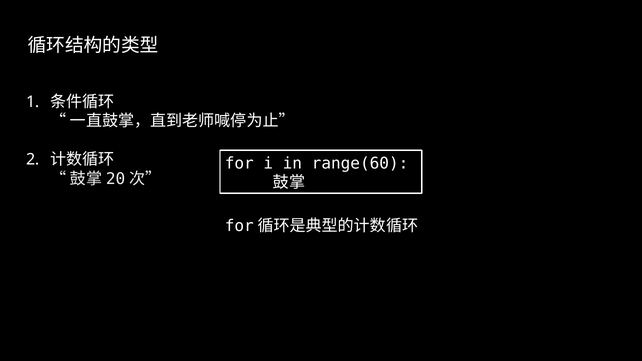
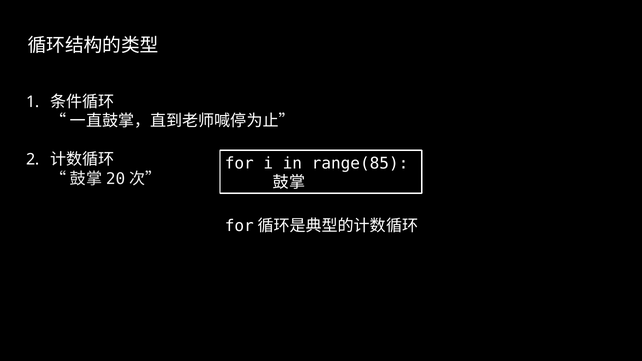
range(60: range(60 -> range(85
